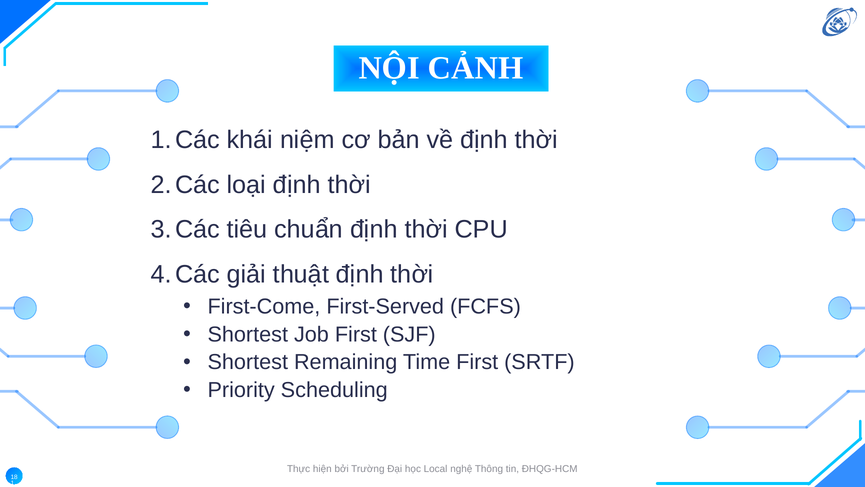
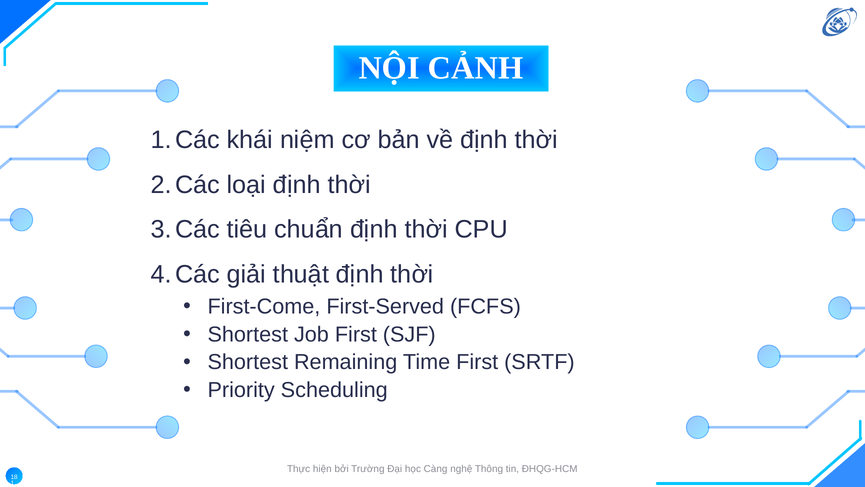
Local: Local -> Càng
